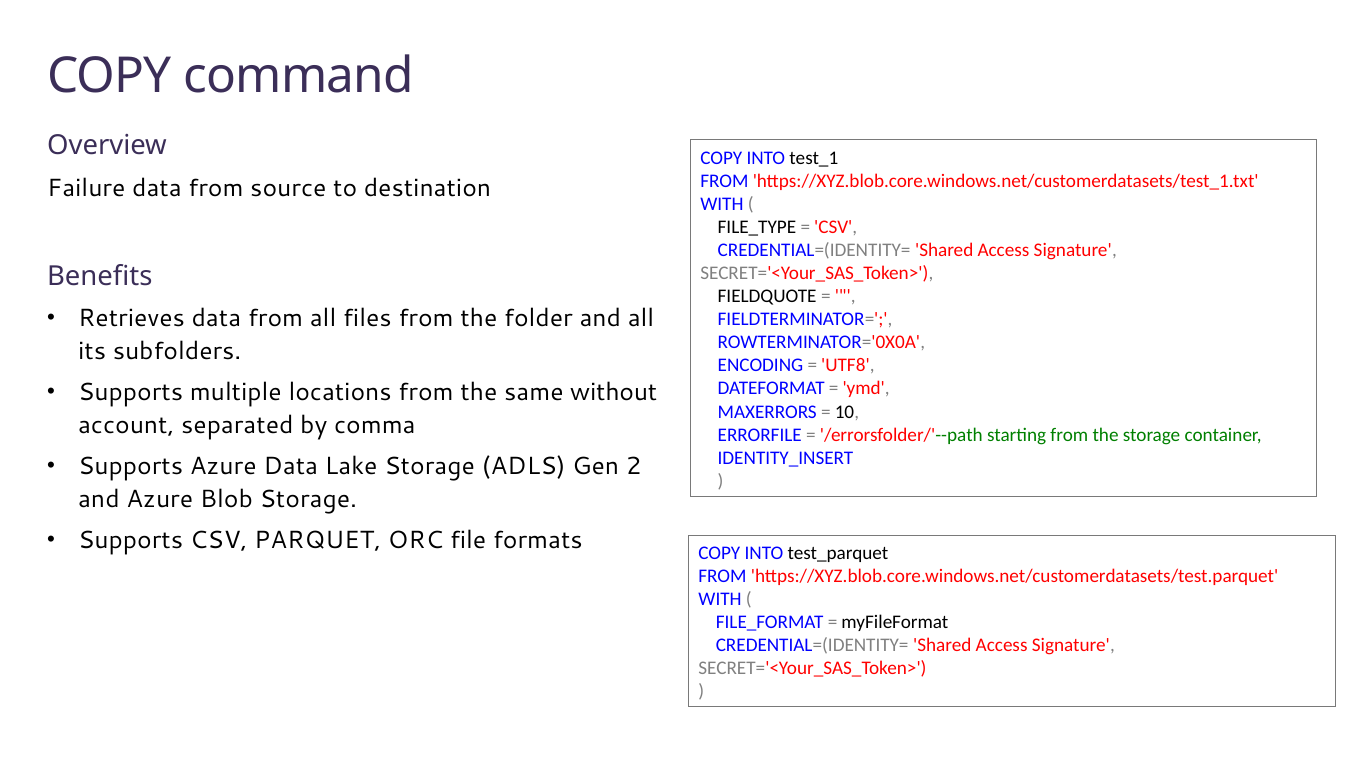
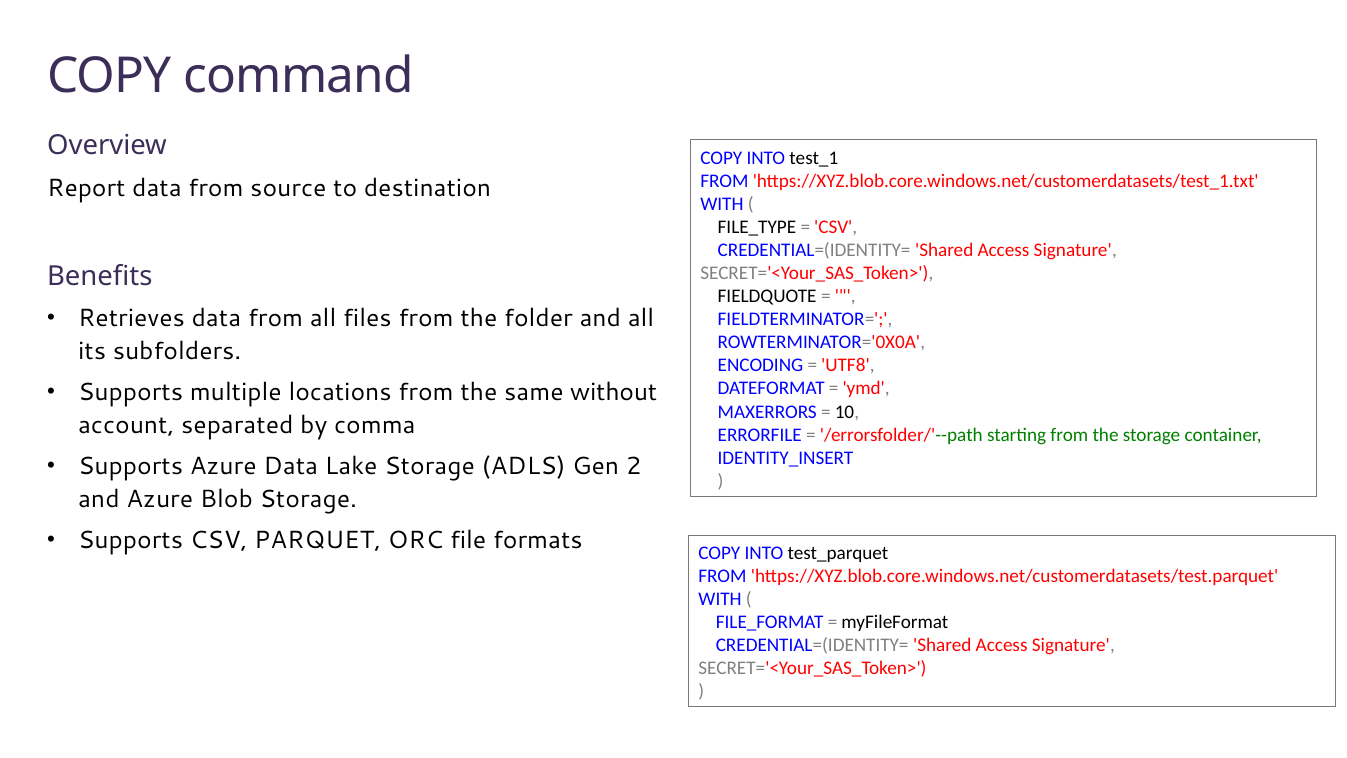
Failure: Failure -> Report
